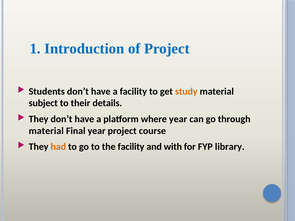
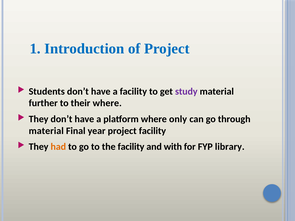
study colour: orange -> purple
subject: subject -> further
their details: details -> where
where year: year -> only
project course: course -> facility
